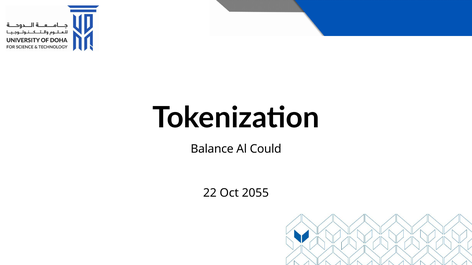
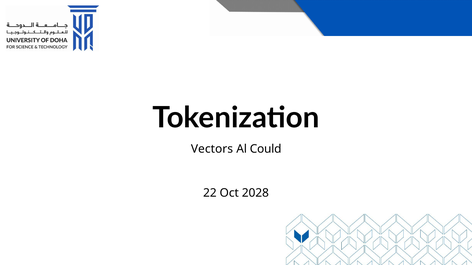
Balance: Balance -> Vectors
2055: 2055 -> 2028
